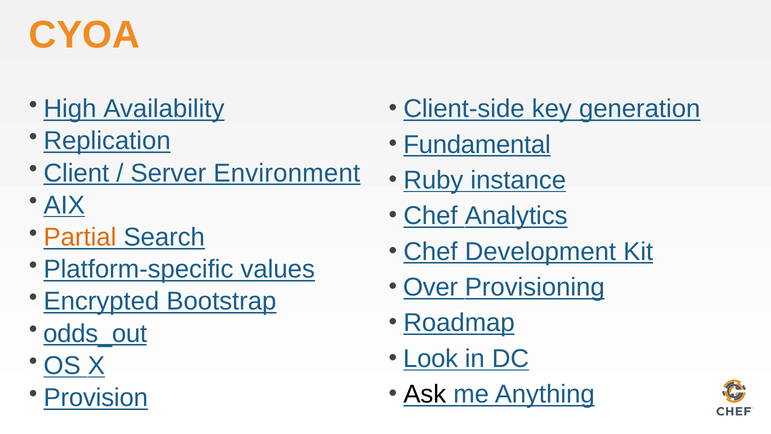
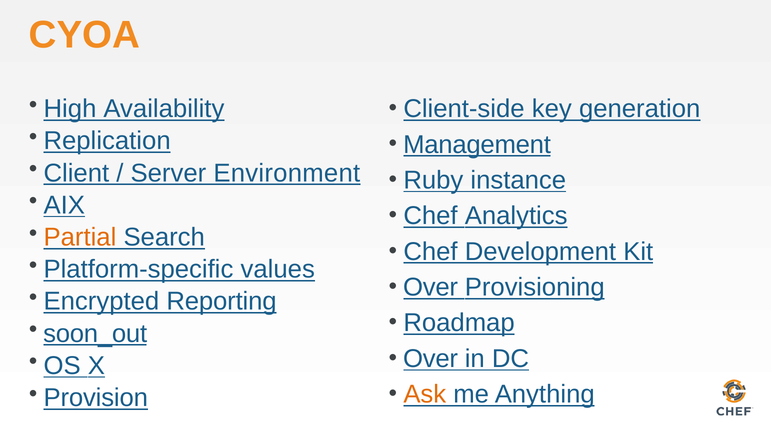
Fundamental: Fundamental -> Management
Bootstrap: Bootstrap -> Reporting
odds_out: odds_out -> soon_out
Look at (431, 358): Look -> Over
Ask colour: black -> orange
